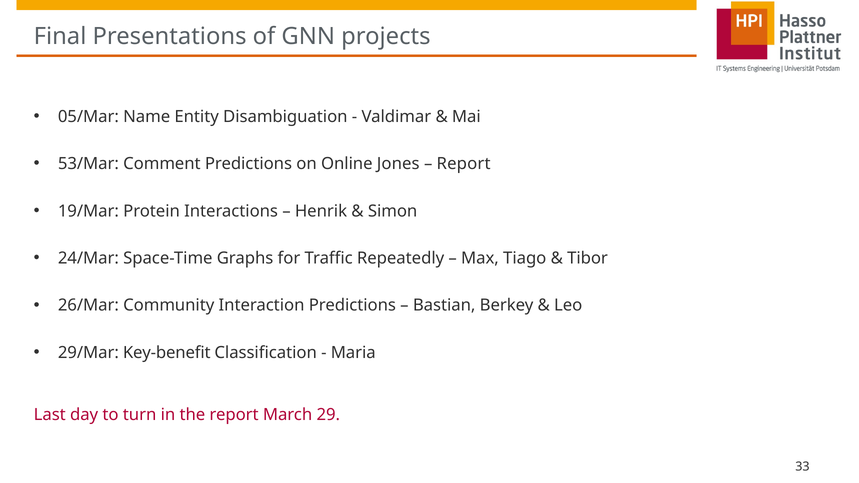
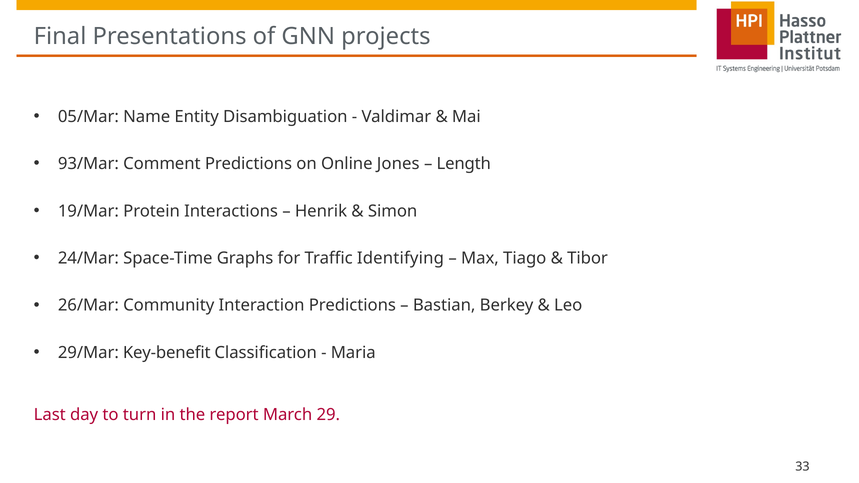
53/Mar: 53/Mar -> 93/Mar
Report at (464, 164): Report -> Length
Repeatedly: Repeatedly -> Identifying
